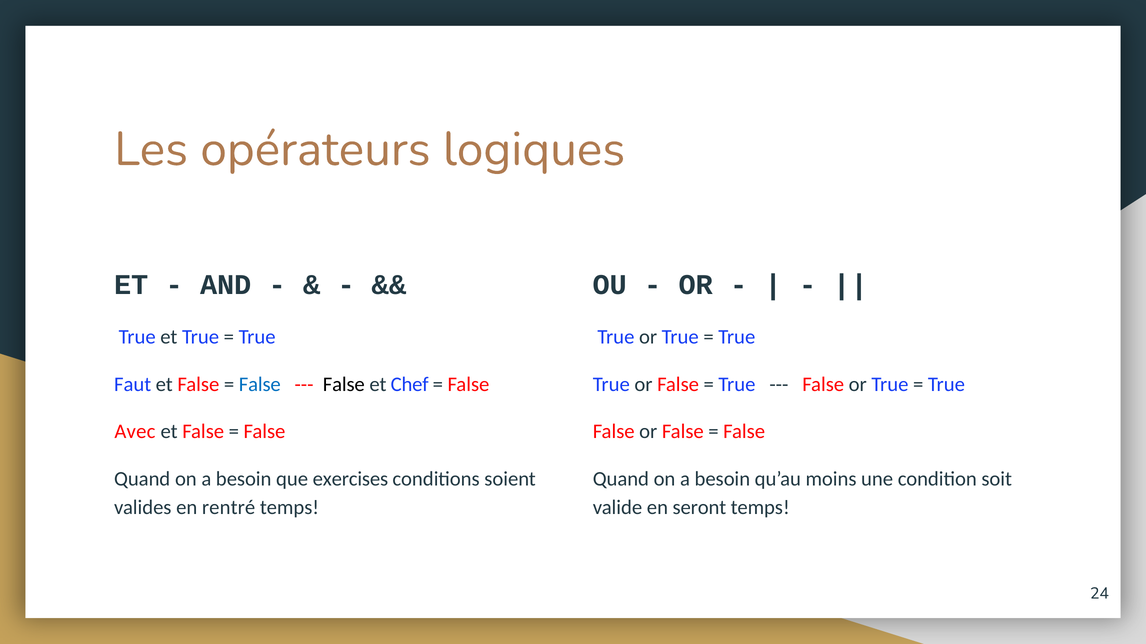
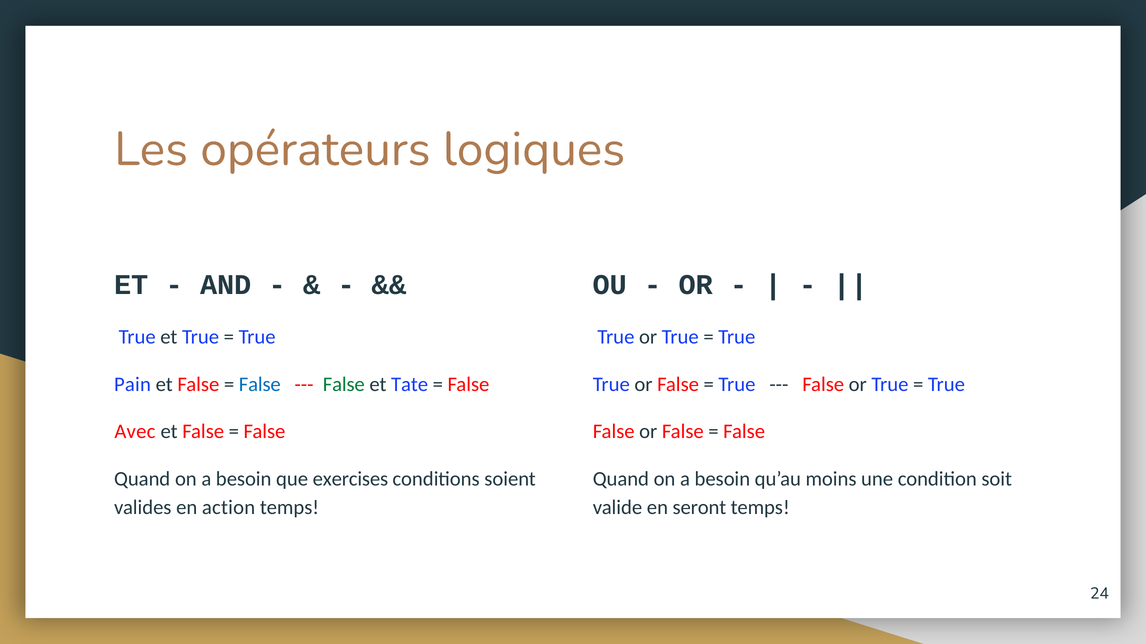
Faut: Faut -> Pain
False at (344, 385) colour: black -> green
Chef: Chef -> Tate
rentré: rentré -> action
